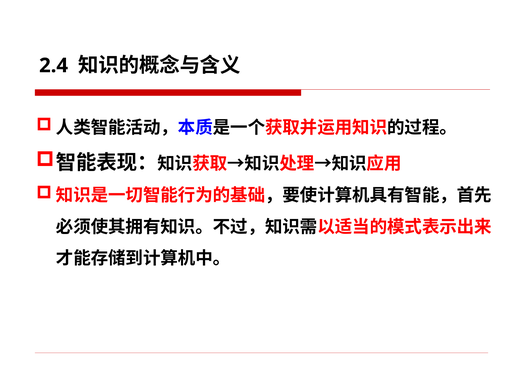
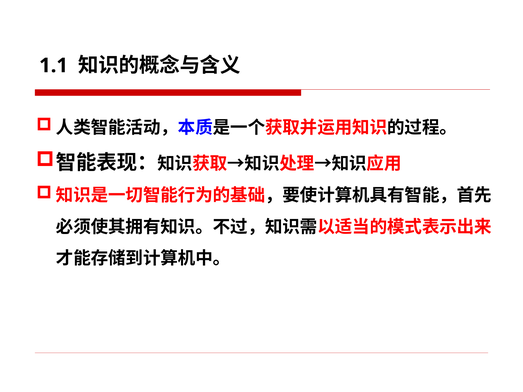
2.4: 2.4 -> 1.1
